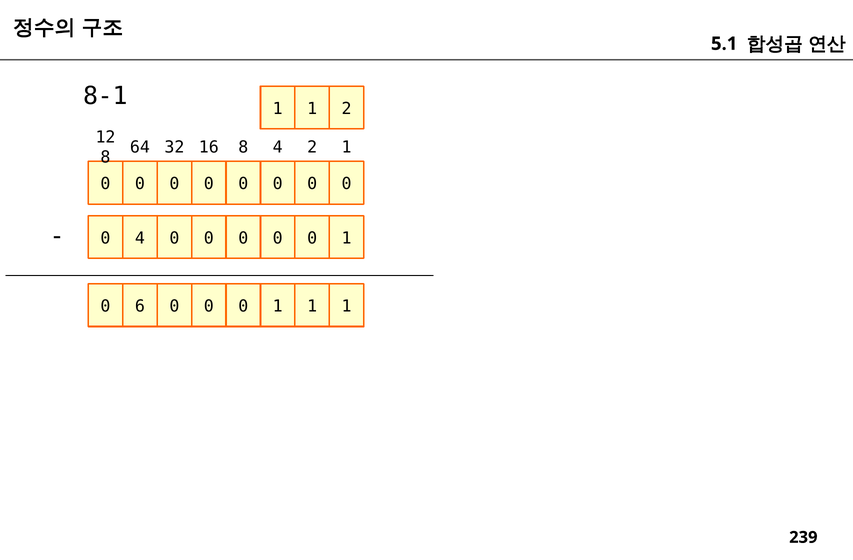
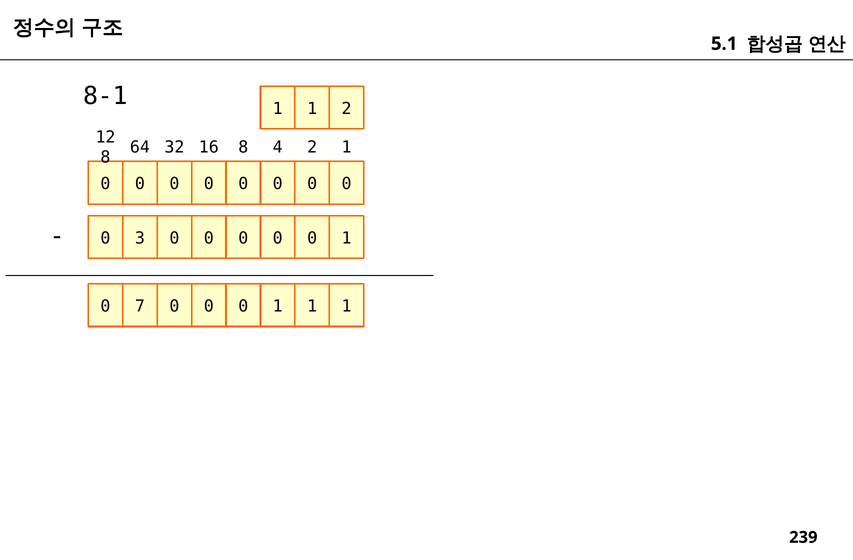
0 4: 4 -> 3
6: 6 -> 7
